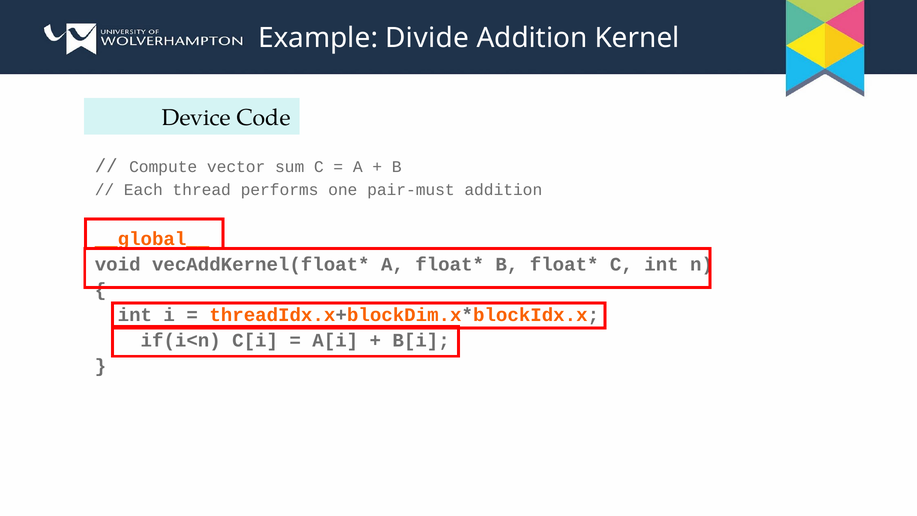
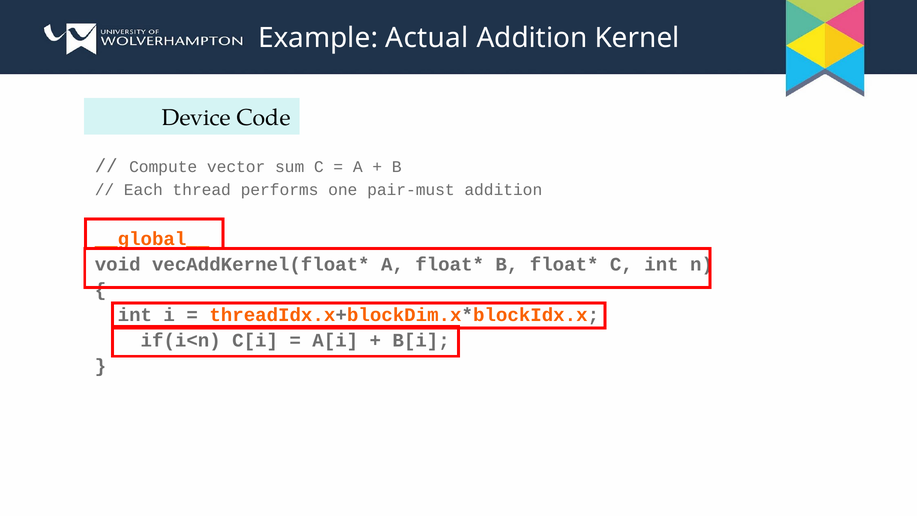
Divide: Divide -> Actual
